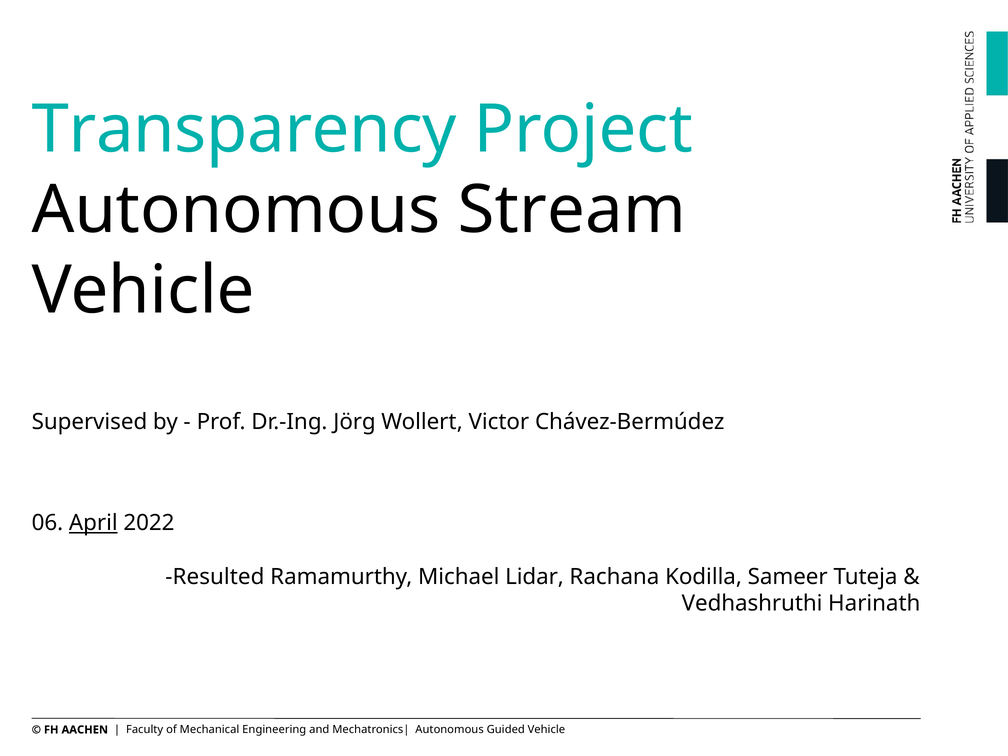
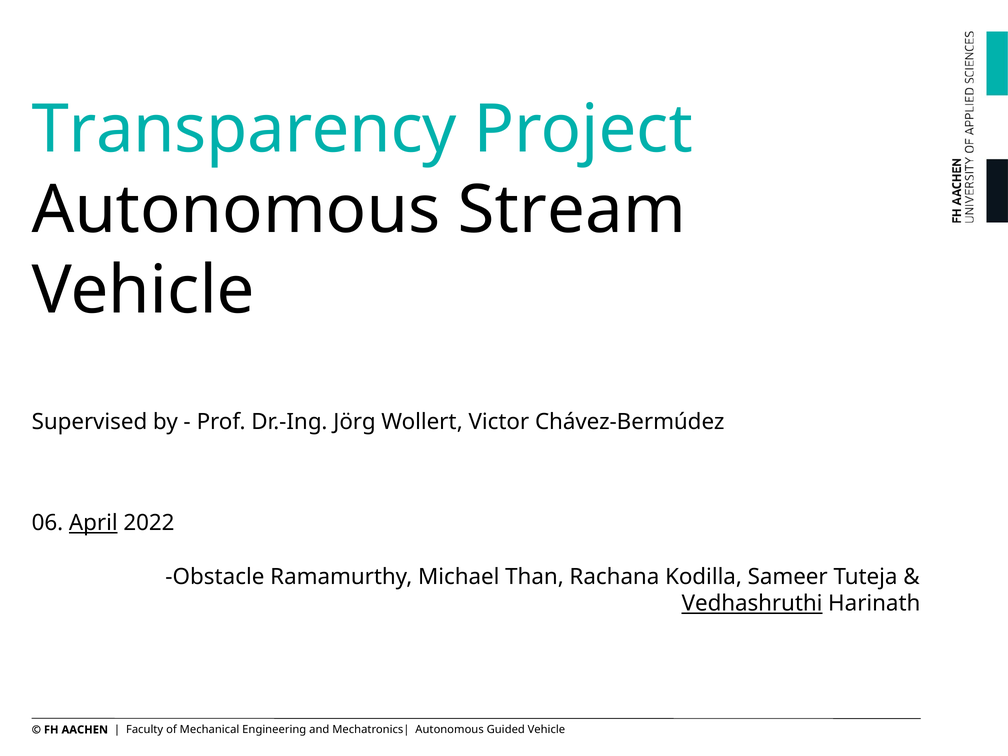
Resulted: Resulted -> Obstacle
Lidar: Lidar -> Than
Vedhashruthi underline: none -> present
